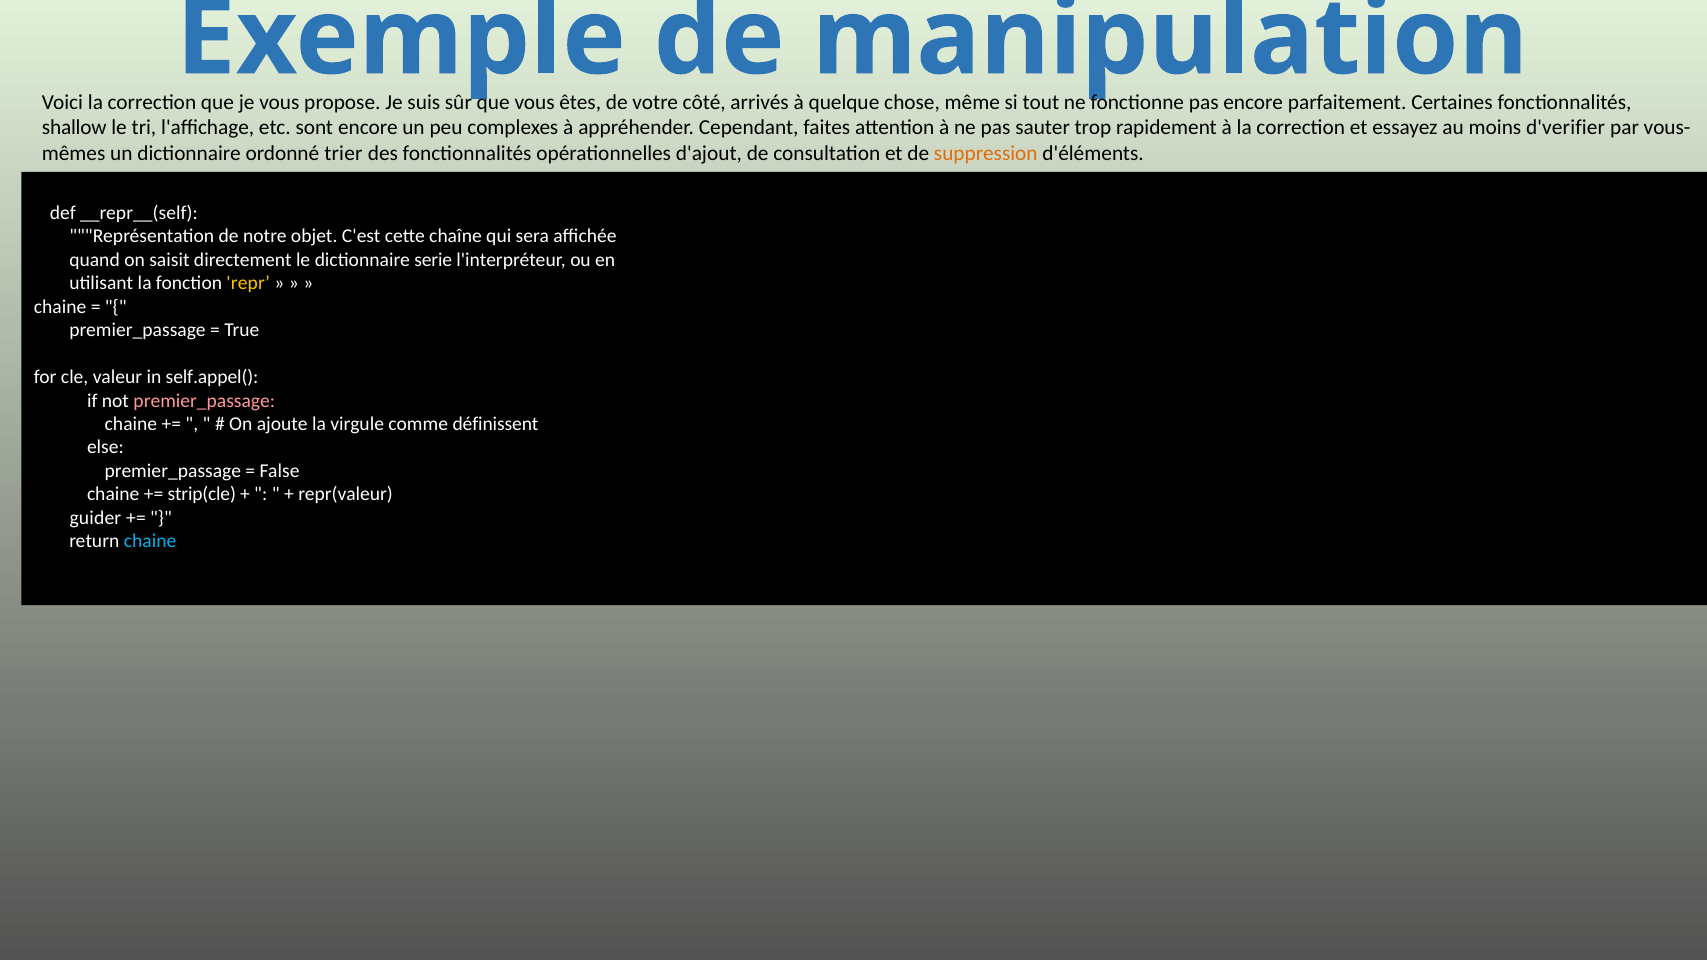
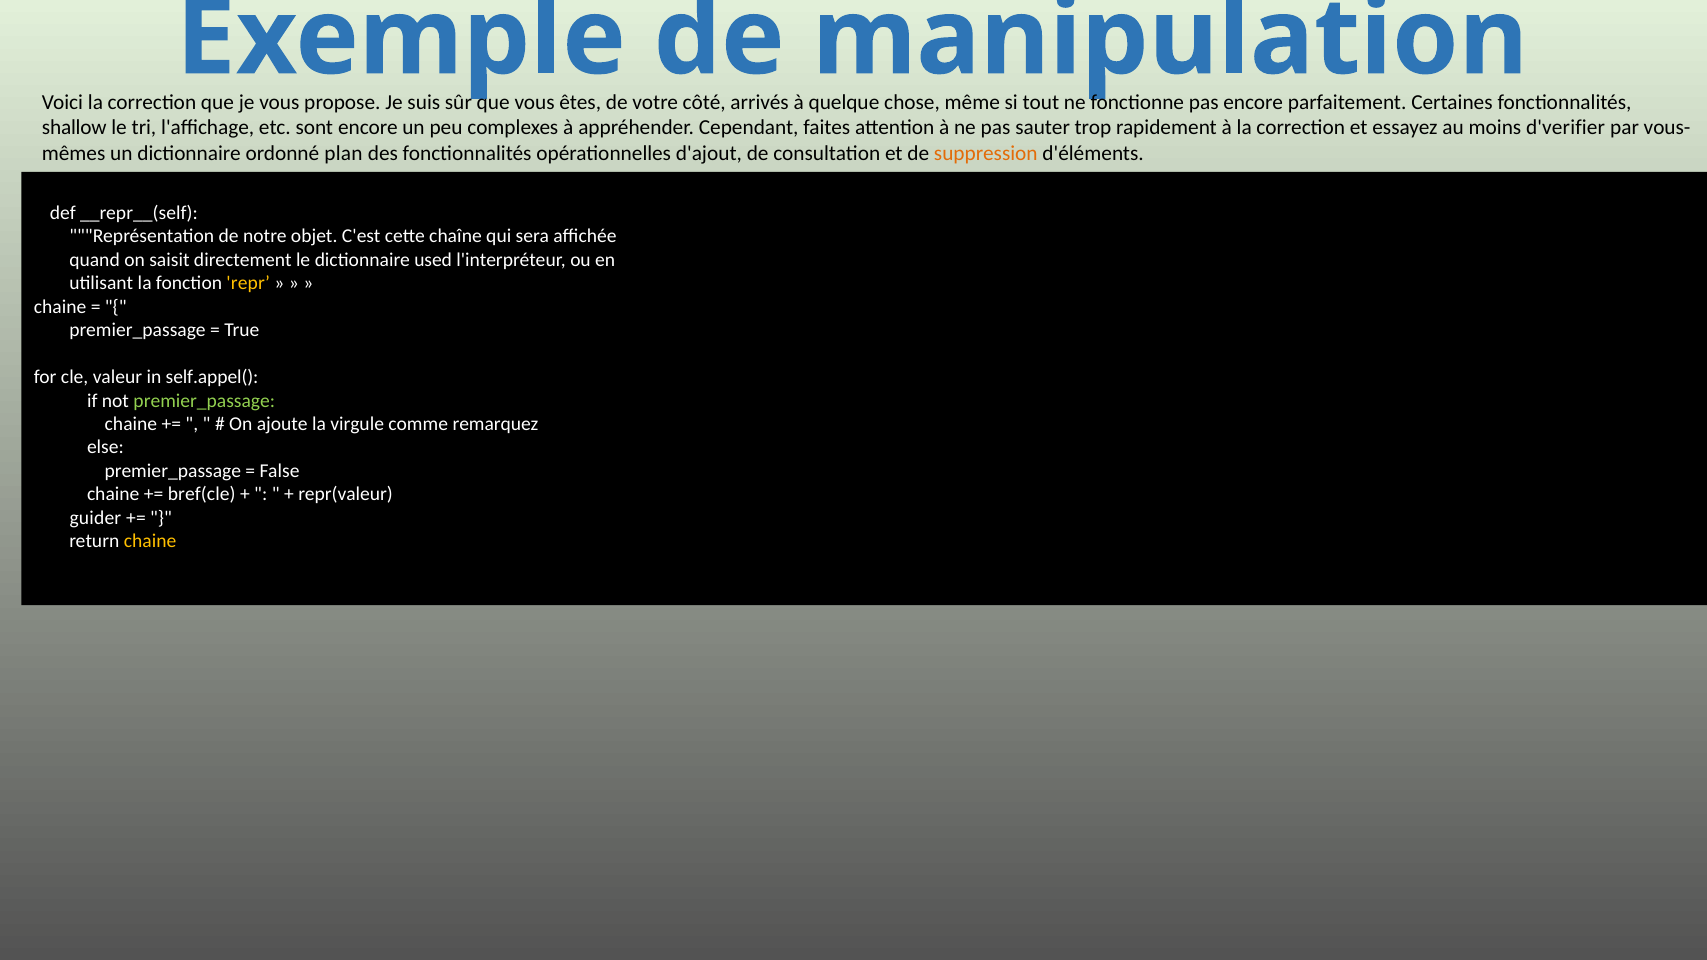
trier: trier -> plan
serie: serie -> used
premier_passage at (204, 401) colour: pink -> light green
définissent: définissent -> remarquez
strip(cle: strip(cle -> bref(cle
chaine at (150, 542) colour: light blue -> yellow
